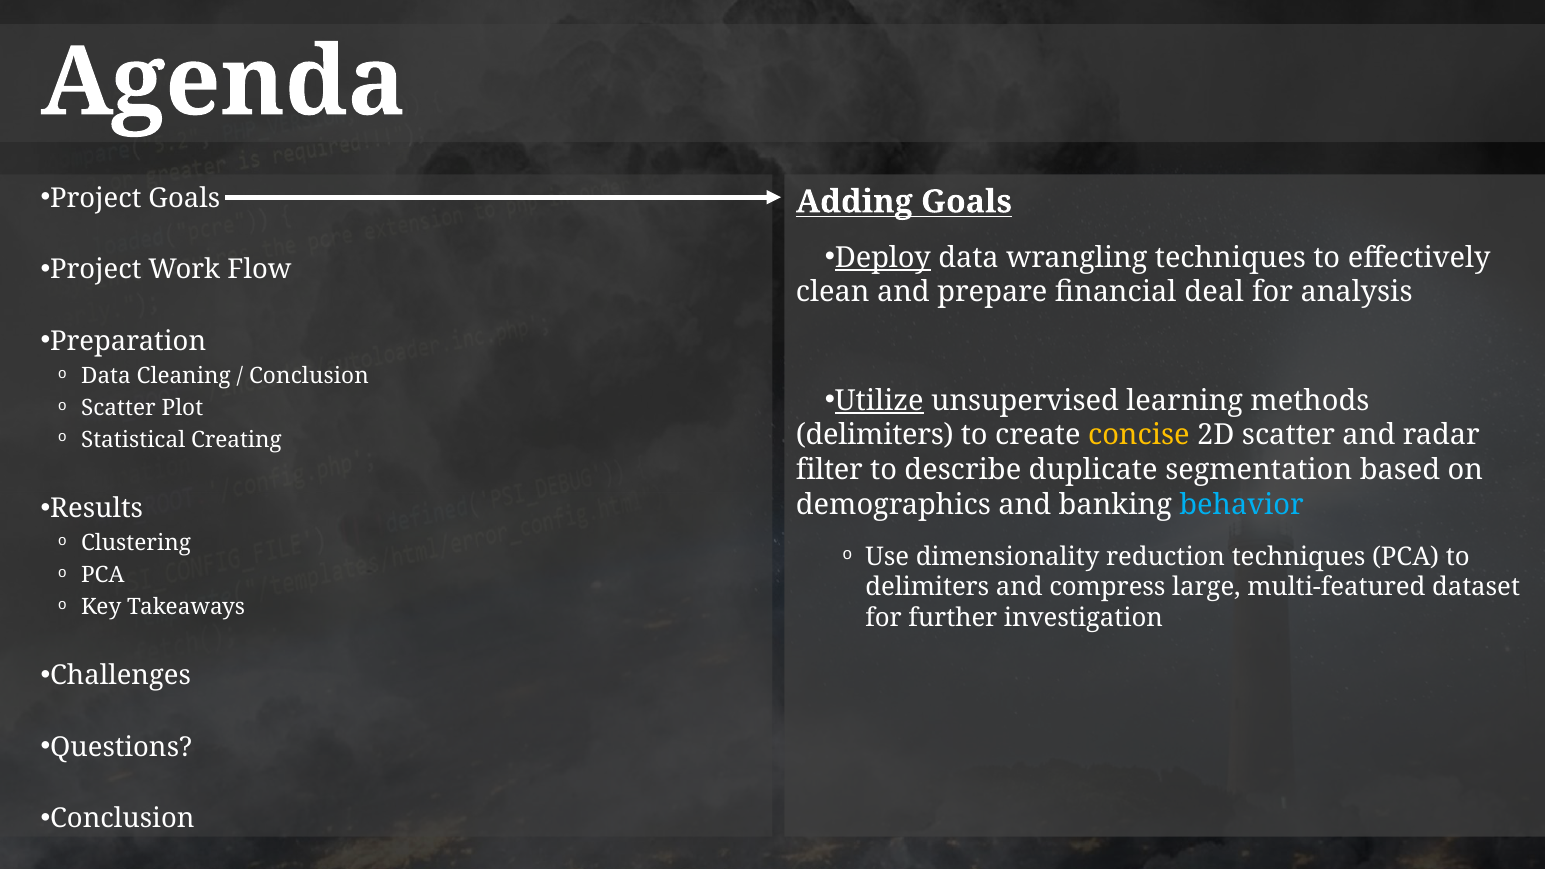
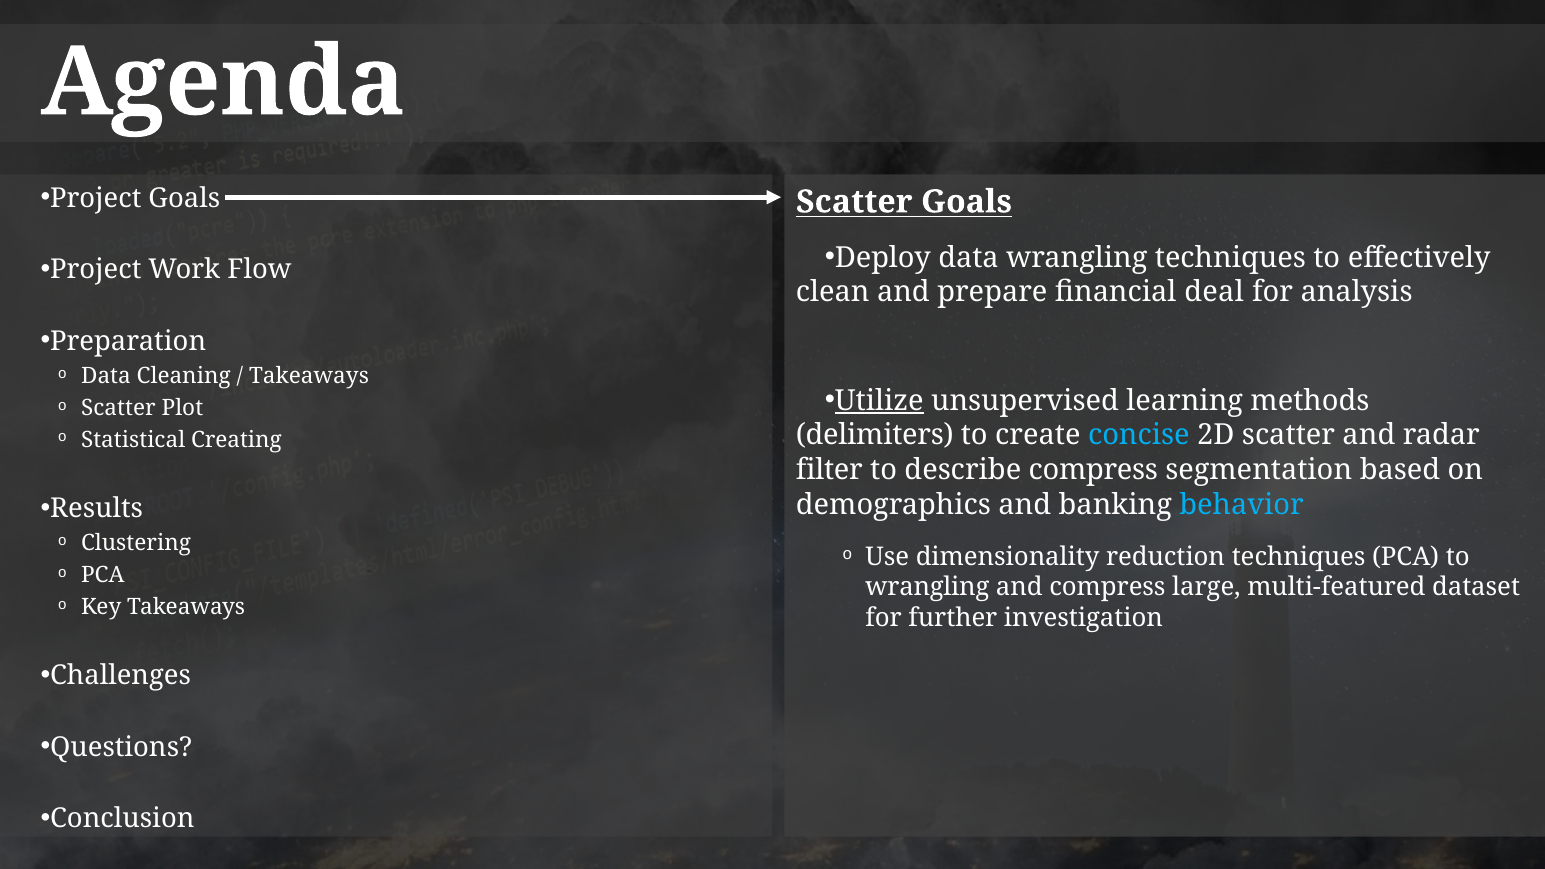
Adding at (854, 202): Adding -> Scatter
Deploy underline: present -> none
Conclusion at (309, 376): Conclusion -> Takeaways
concise colour: yellow -> light blue
describe duplicate: duplicate -> compress
delimiters at (927, 587): delimiters -> wrangling
